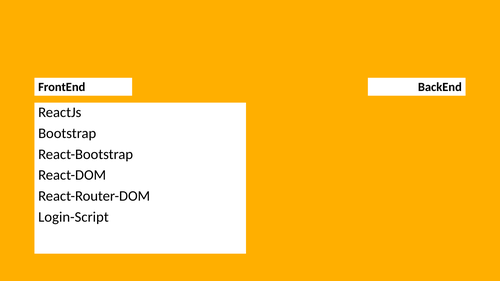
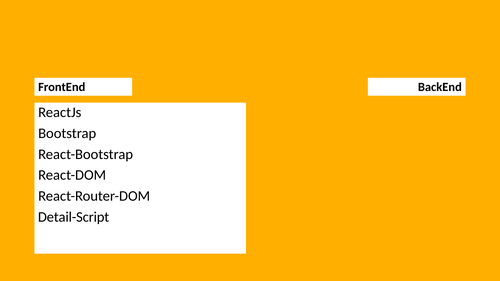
Login-Script: Login-Script -> Detail-Script
